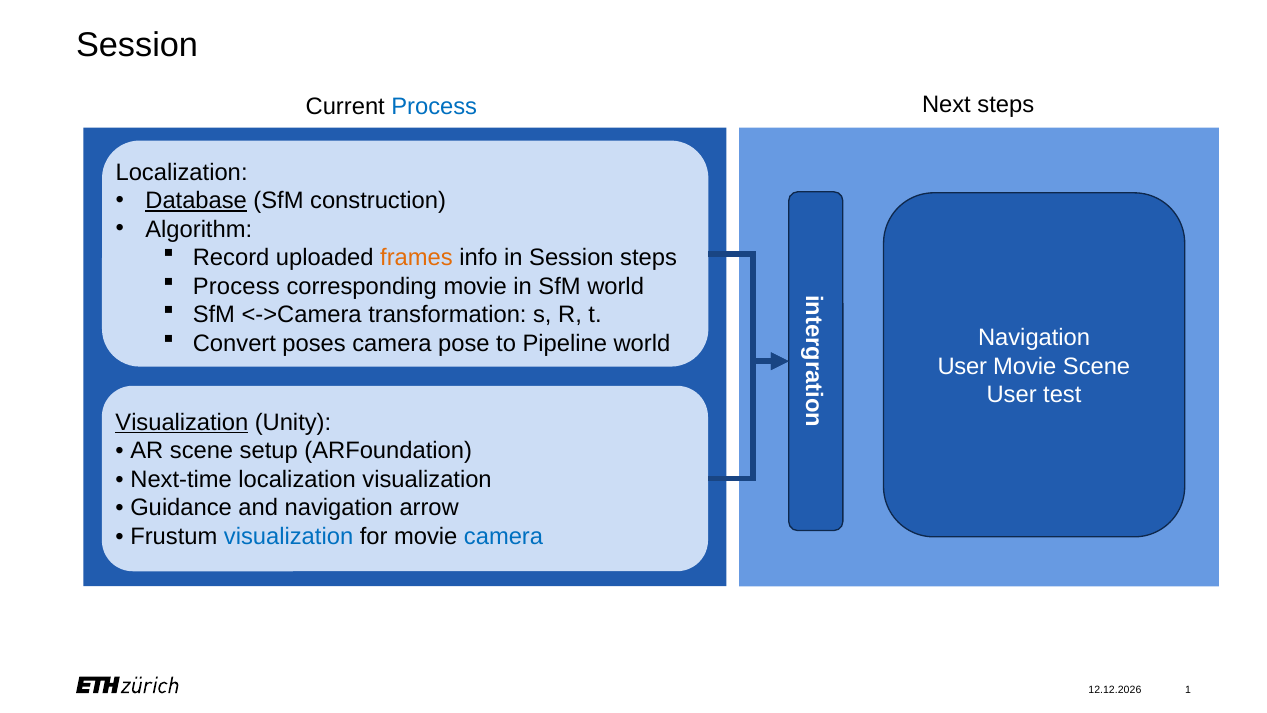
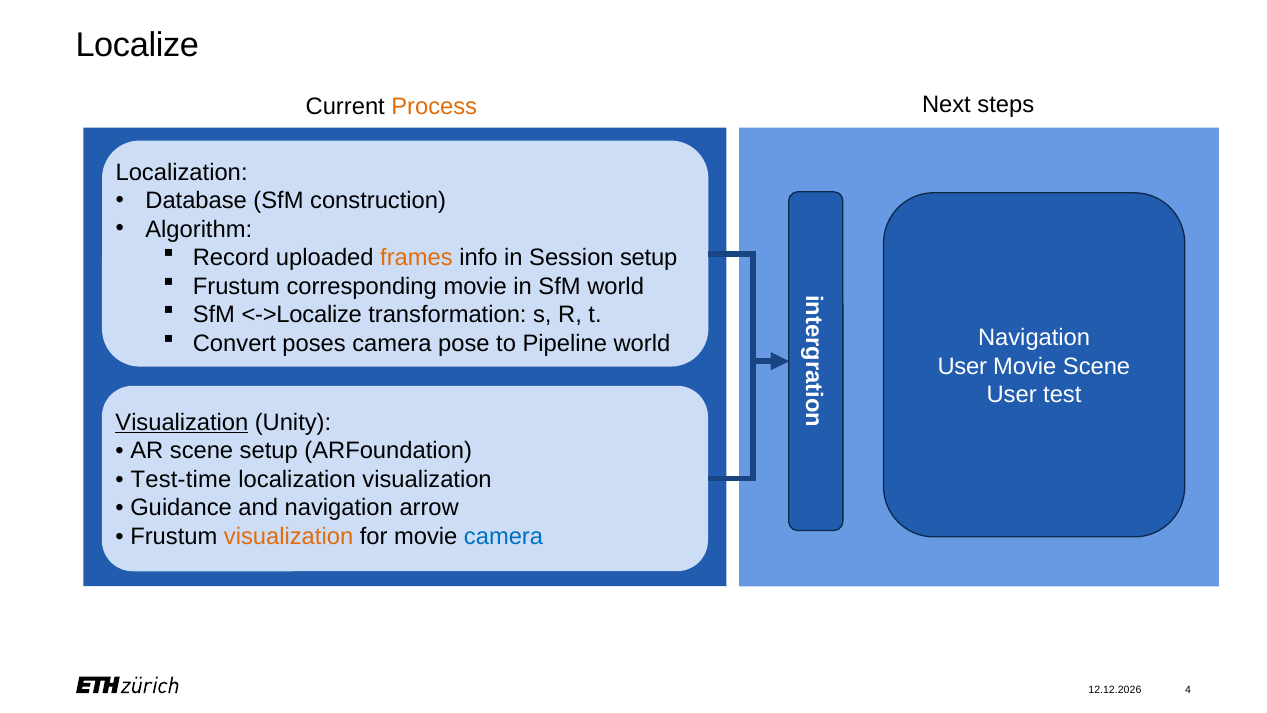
Session at (137, 45): Session -> Localize
Process at (434, 106) colour: blue -> orange
Database underline: present -> none
Session steps: steps -> setup
Process at (236, 286): Process -> Frustum
<->Camera: <->Camera -> <->Localize
Next-time: Next-time -> Test-time
visualization at (289, 536) colour: blue -> orange
1: 1 -> 4
